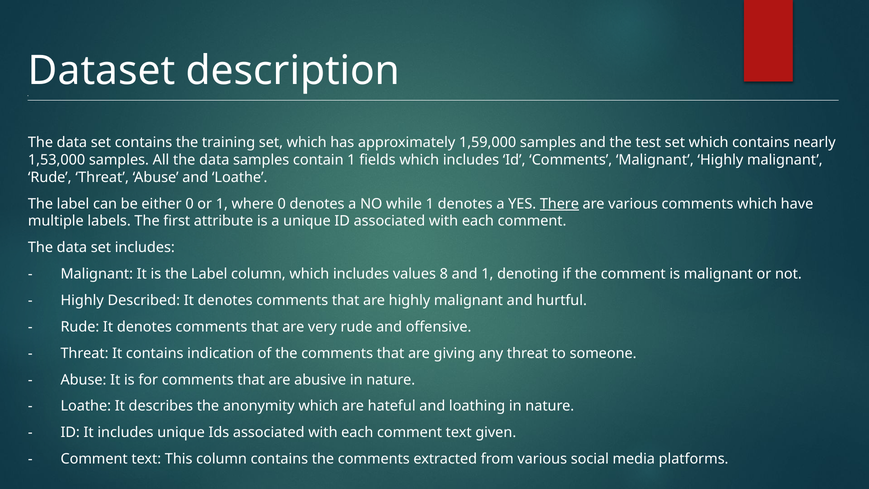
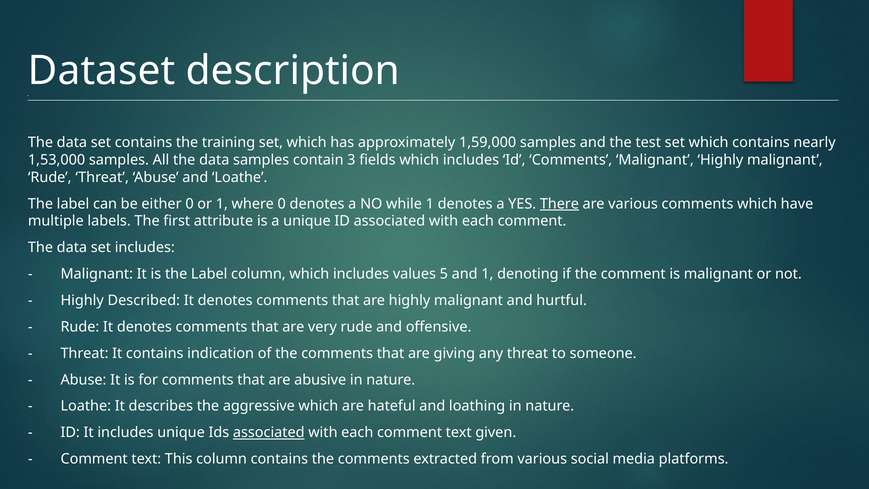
contain 1: 1 -> 3
8: 8 -> 5
anonymity: anonymity -> aggressive
associated at (269, 432) underline: none -> present
